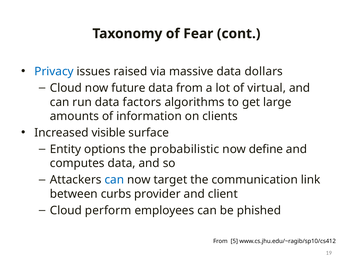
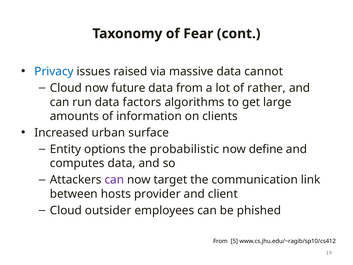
dollars: dollars -> cannot
virtual: virtual -> rather
visible: visible -> urban
can at (114, 180) colour: blue -> purple
curbs: curbs -> hosts
perform: perform -> outsider
